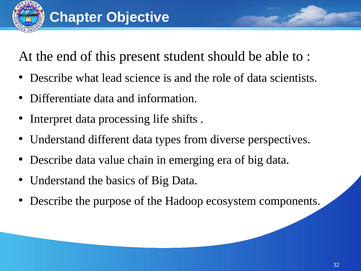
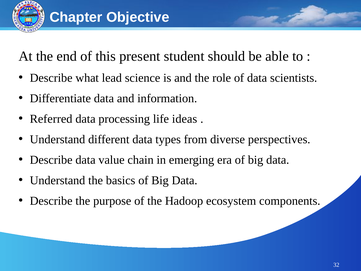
Interpret: Interpret -> Referred
shifts: shifts -> ideas
